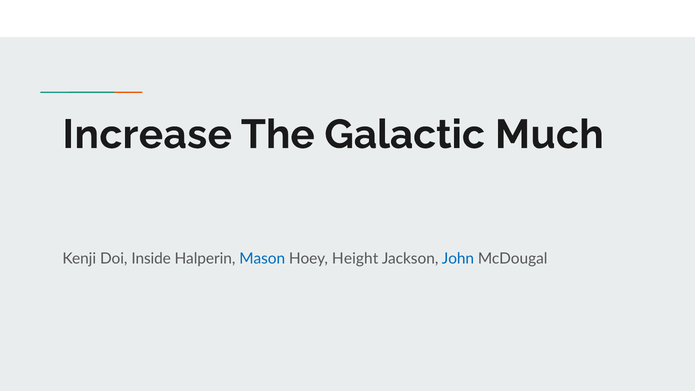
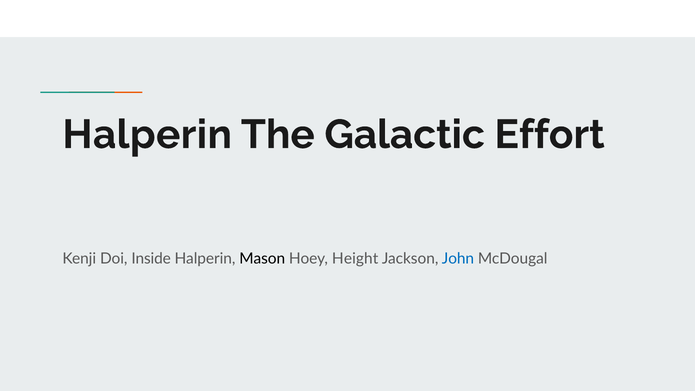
Increase at (147, 135): Increase -> Halperin
Much: Much -> Effort
Mason colour: blue -> black
